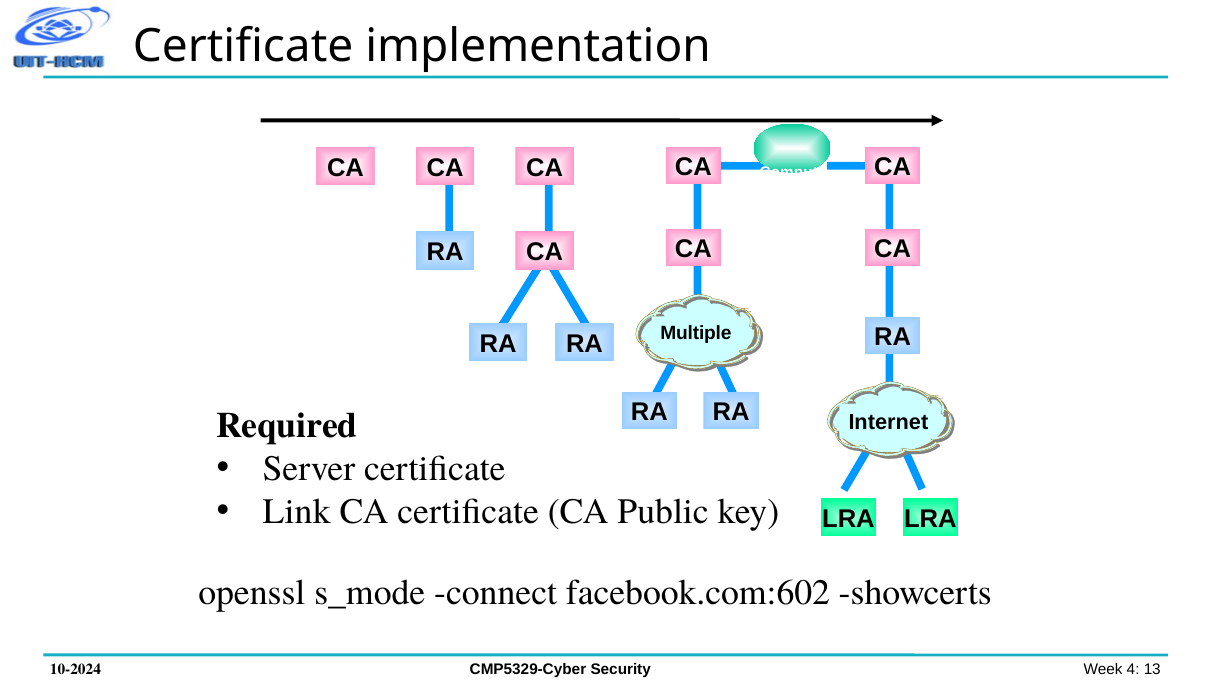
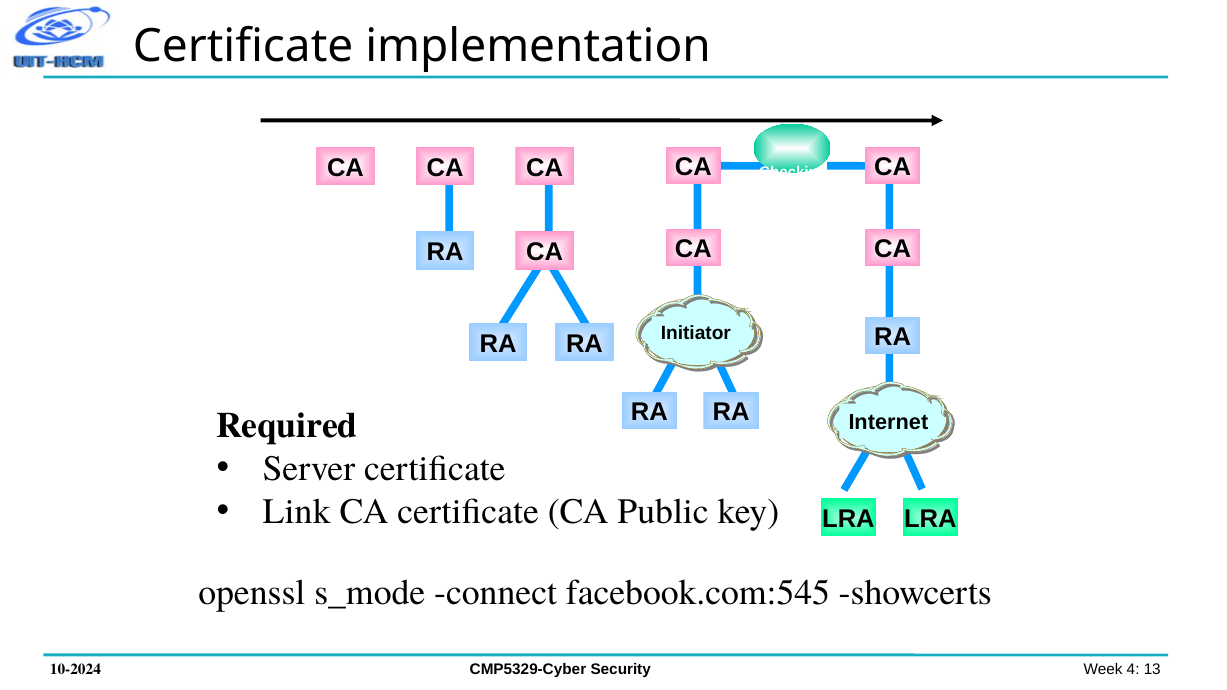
Compute: Compute -> Checking
Multiple: Multiple -> Initiator
facebook.com:602: facebook.com:602 -> facebook.com:545
